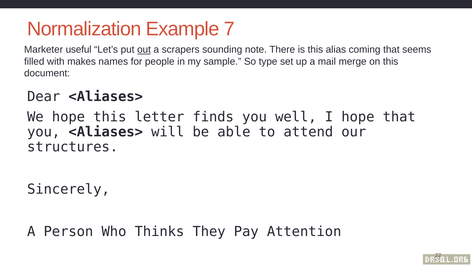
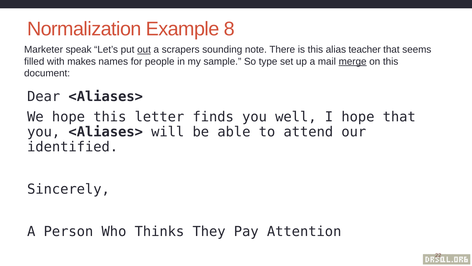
7: 7 -> 8
useful: useful -> speak
coming: coming -> teacher
merge underline: none -> present
structures: structures -> identified
